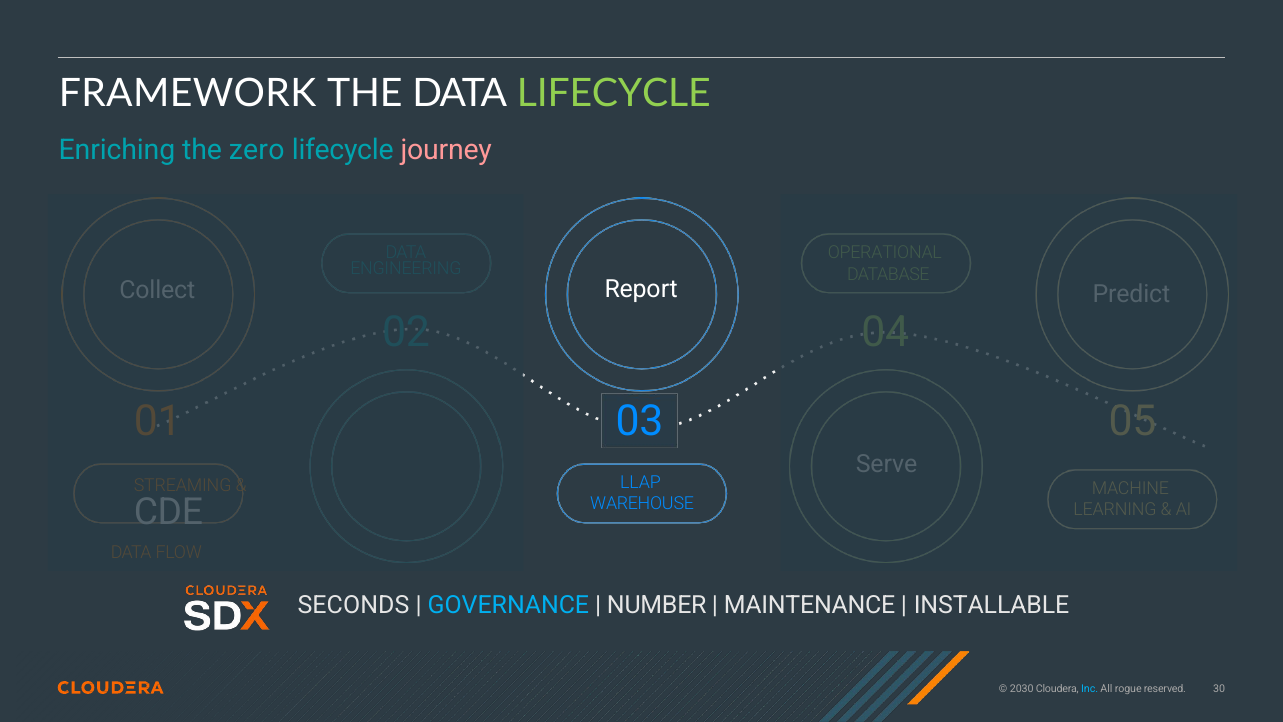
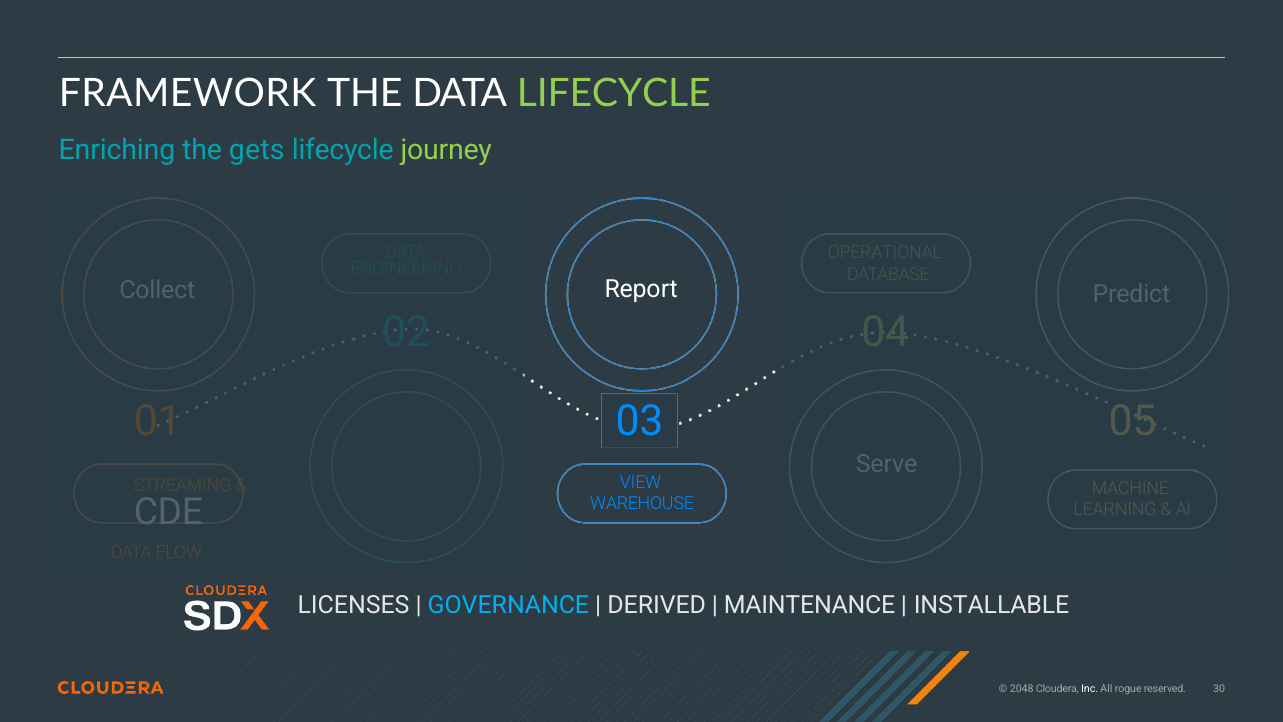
zero: zero -> gets
journey colour: pink -> light green
LLAP: LLAP -> VIEW
SECONDS: SECONDS -> LICENSES
NUMBER: NUMBER -> DERIVED
2030: 2030 -> 2048
Inc colour: light blue -> white
